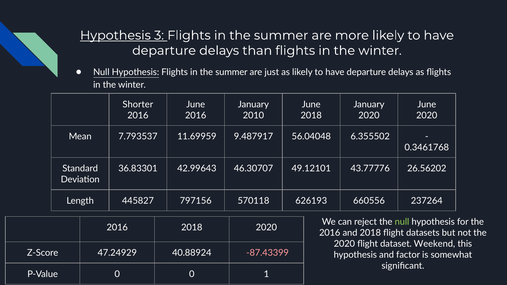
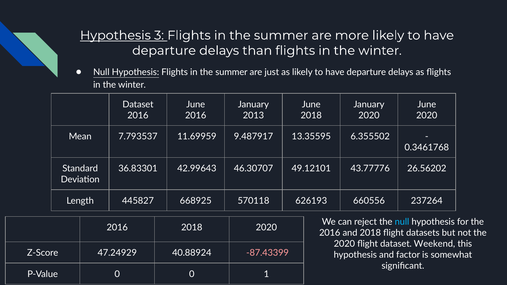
Shorter at (138, 105): Shorter -> Dataset
2010: 2010 -> 2013
56.04048: 56.04048 -> 13.35595
797156: 797156 -> 668925
null at (402, 222) colour: light green -> light blue
